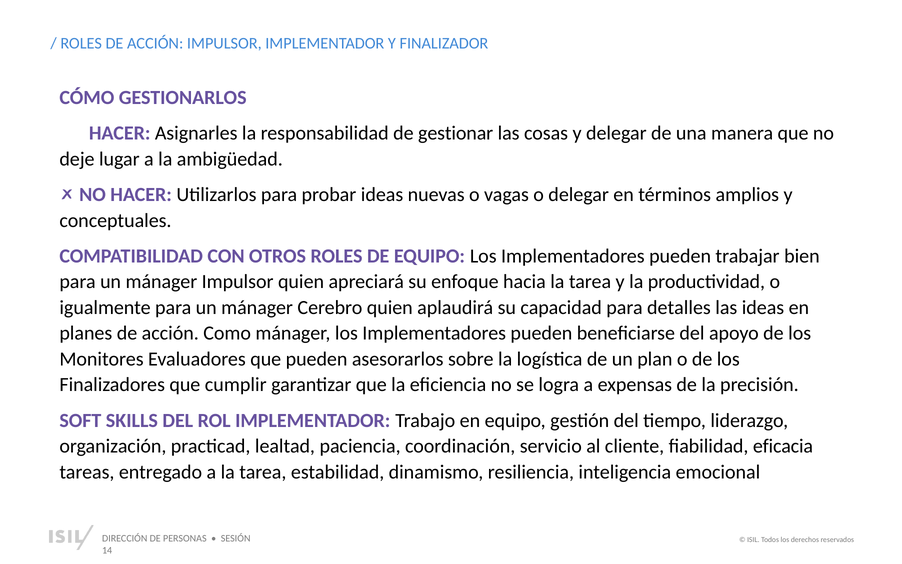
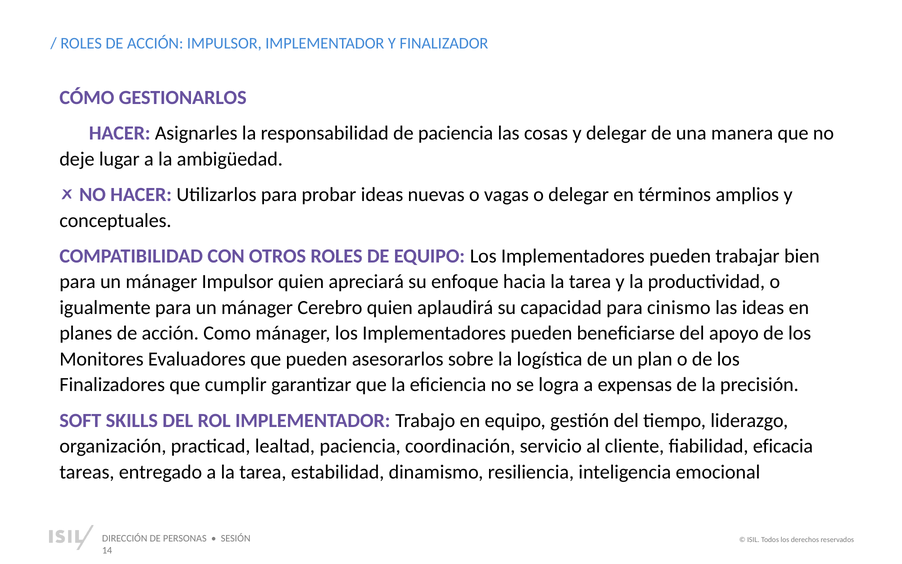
de gestionar: gestionar -> paciencia
detalles: detalles -> cinismo
